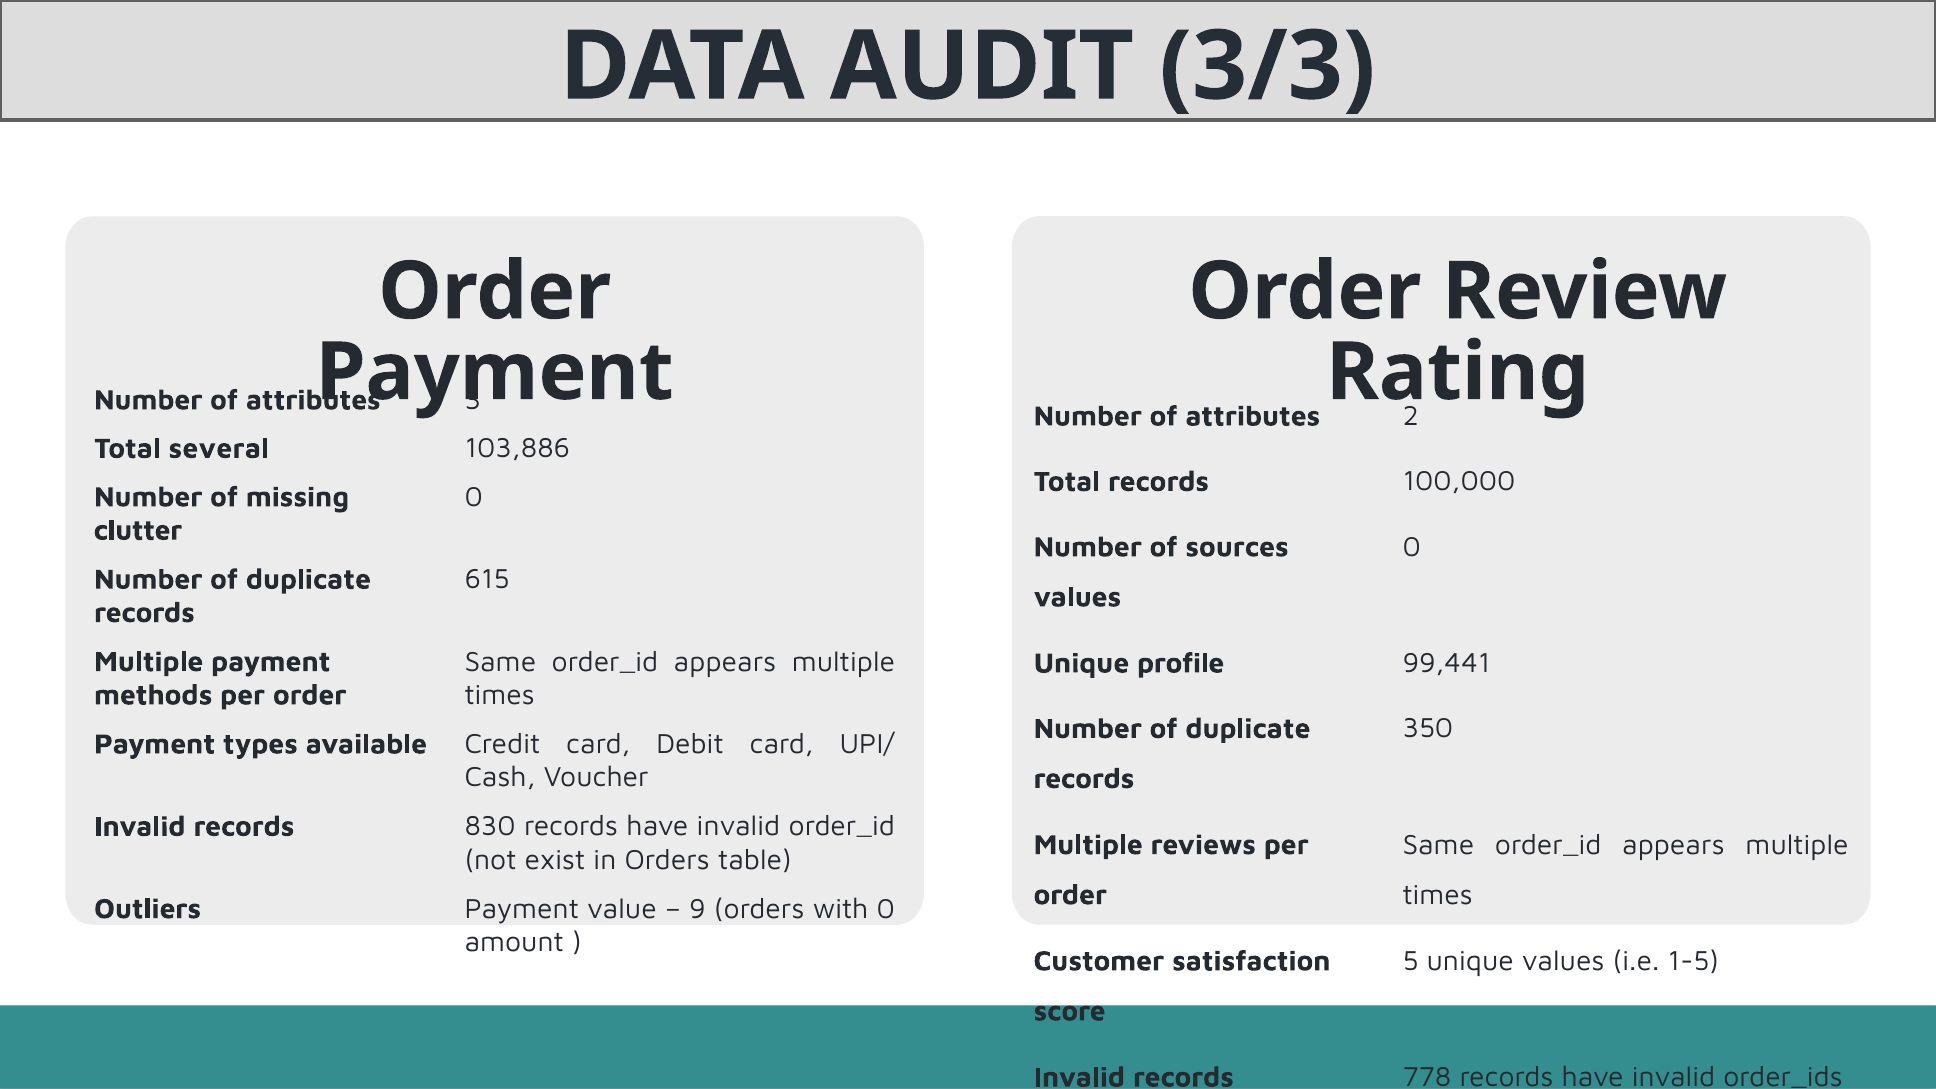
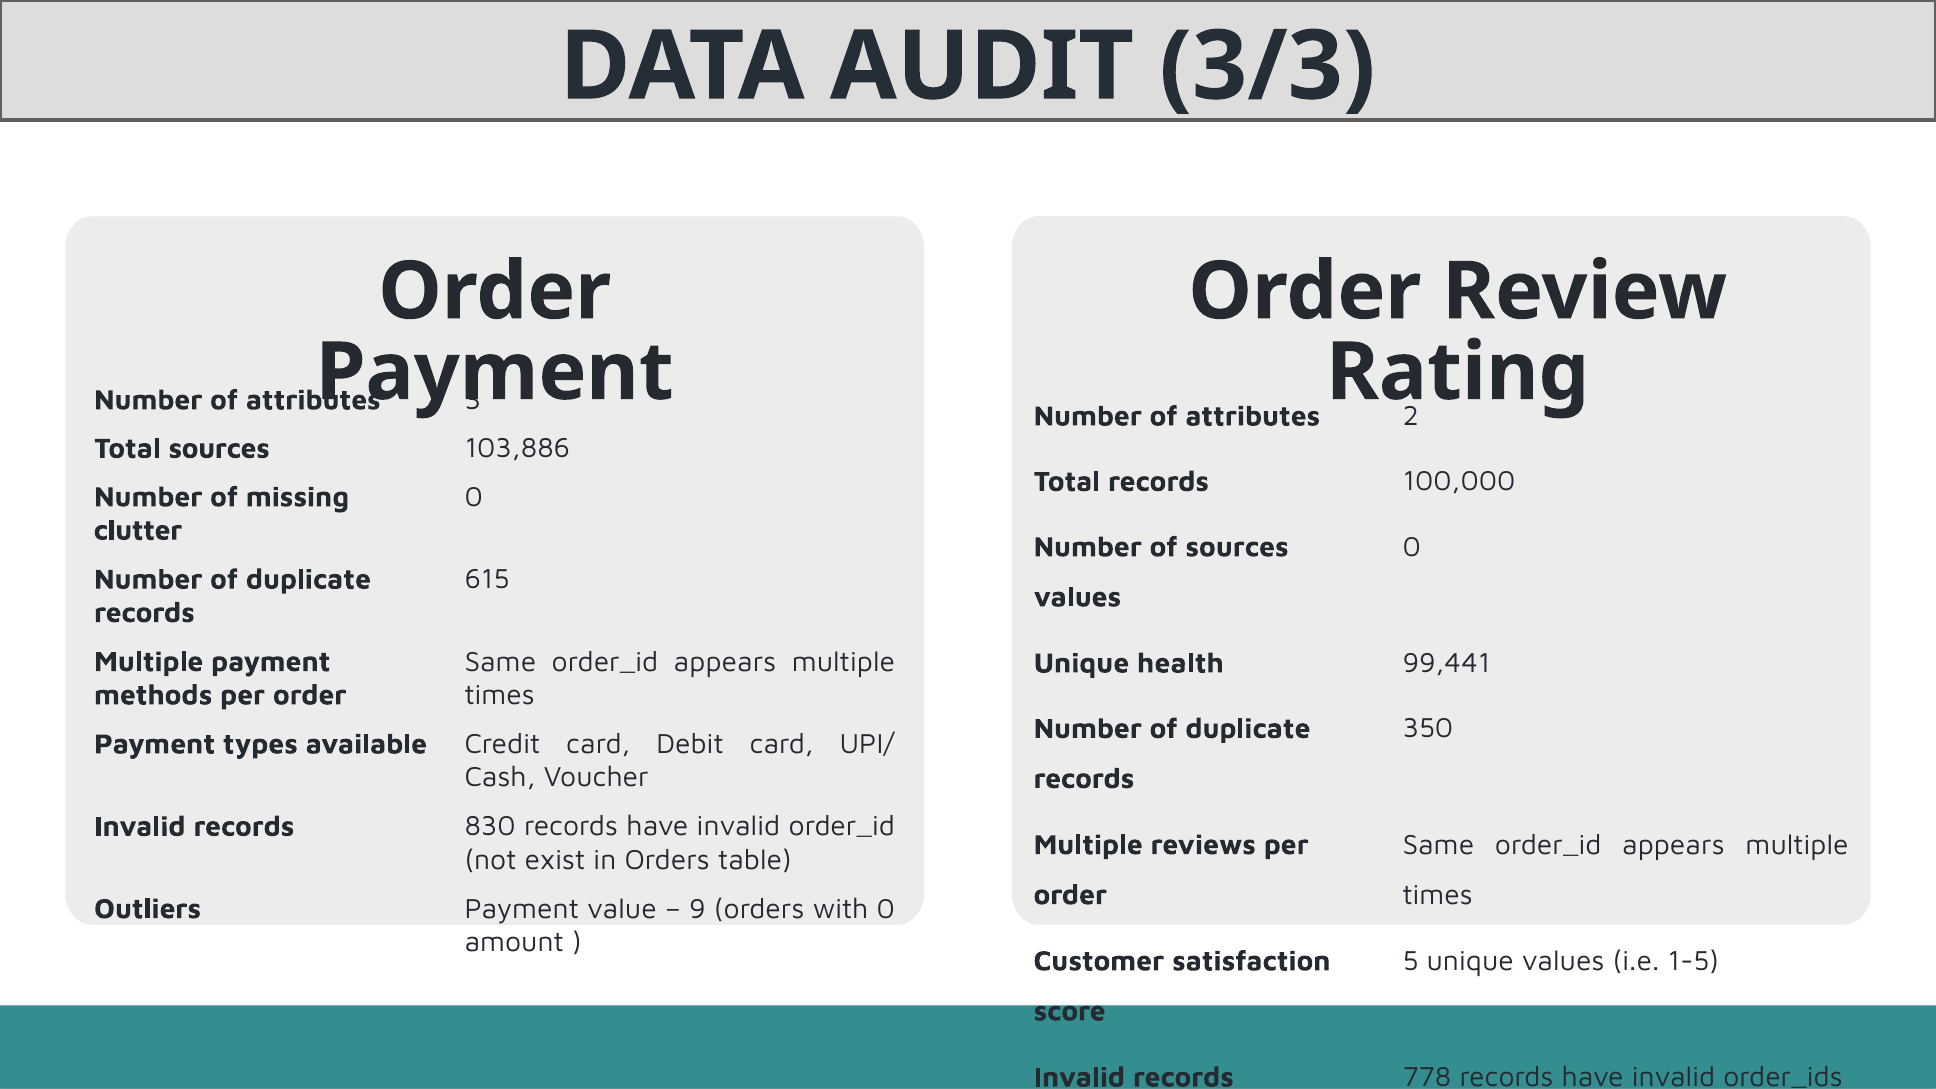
Total several: several -> sources
profile: profile -> health
